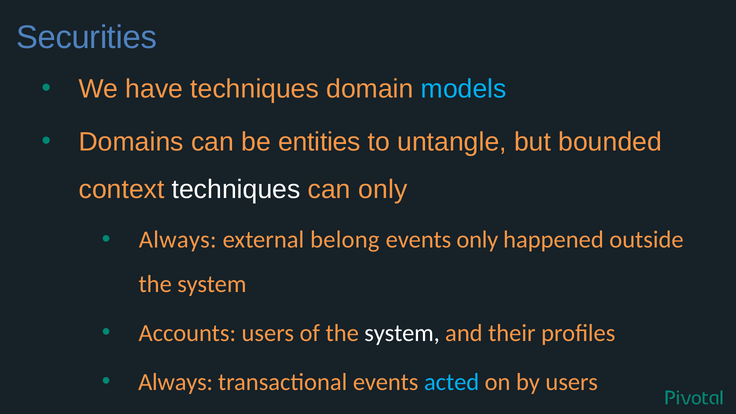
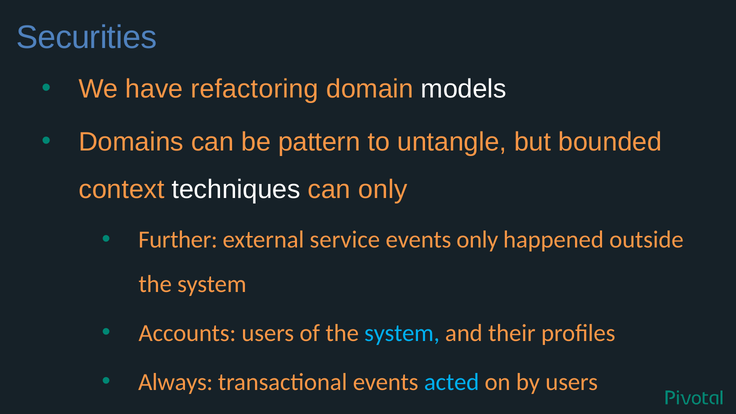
have techniques: techniques -> refactoring
models colour: light blue -> white
entities: entities -> pattern
Always at (178, 240): Always -> Further
belong: belong -> service
system at (402, 333) colour: white -> light blue
